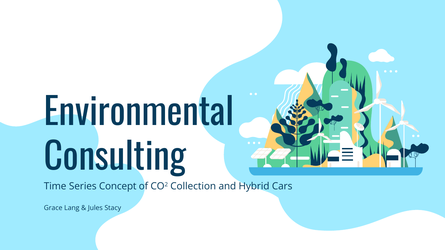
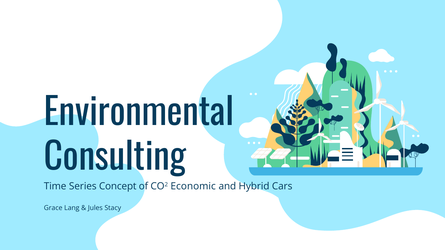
Collection: Collection -> Economic
